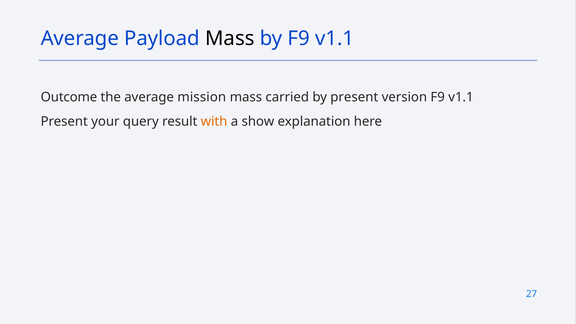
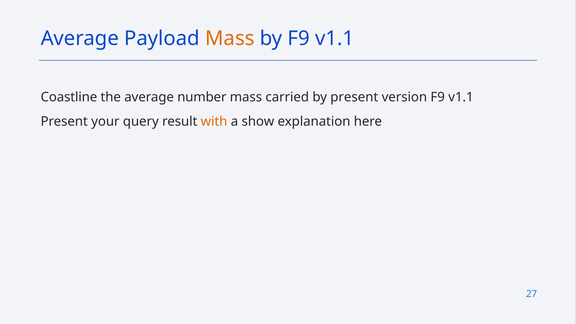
Mass at (230, 38) colour: black -> orange
Outcome: Outcome -> Coastline
mission: mission -> number
